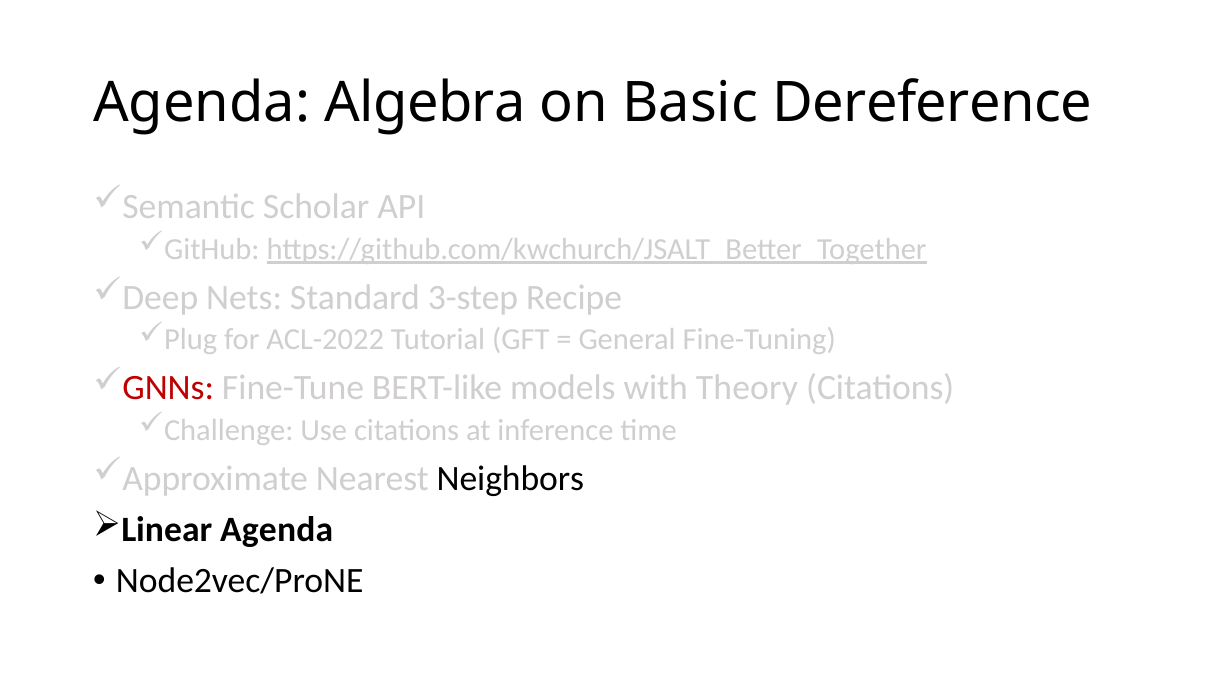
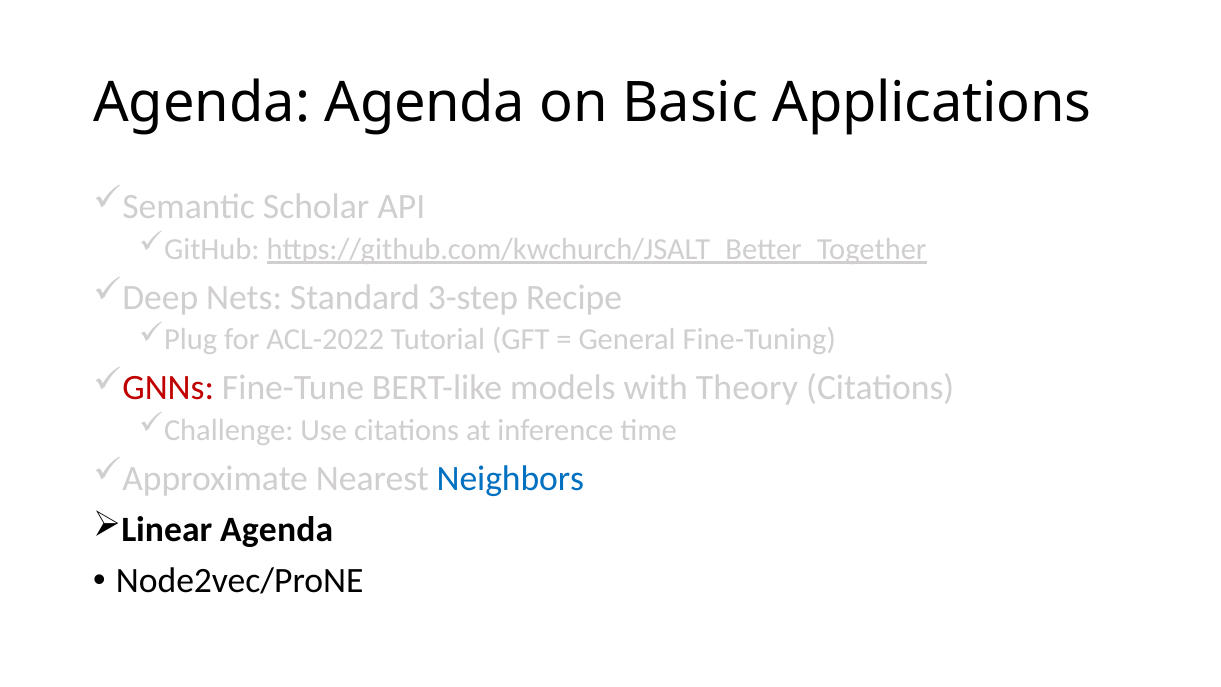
Agenda Algebra: Algebra -> Agenda
Dereference: Dereference -> Applications
Neighbors colour: black -> blue
